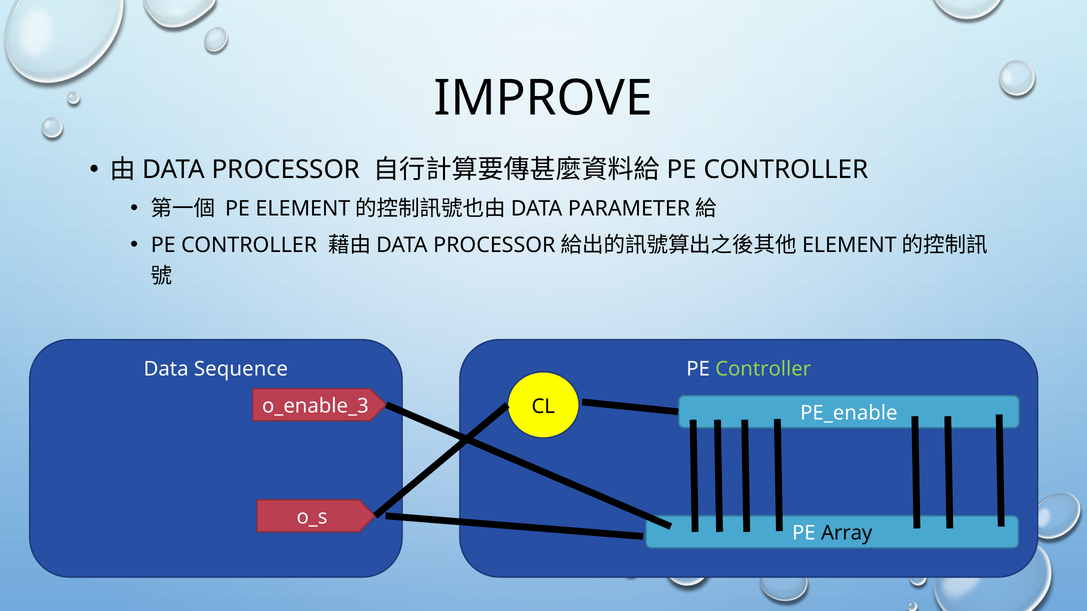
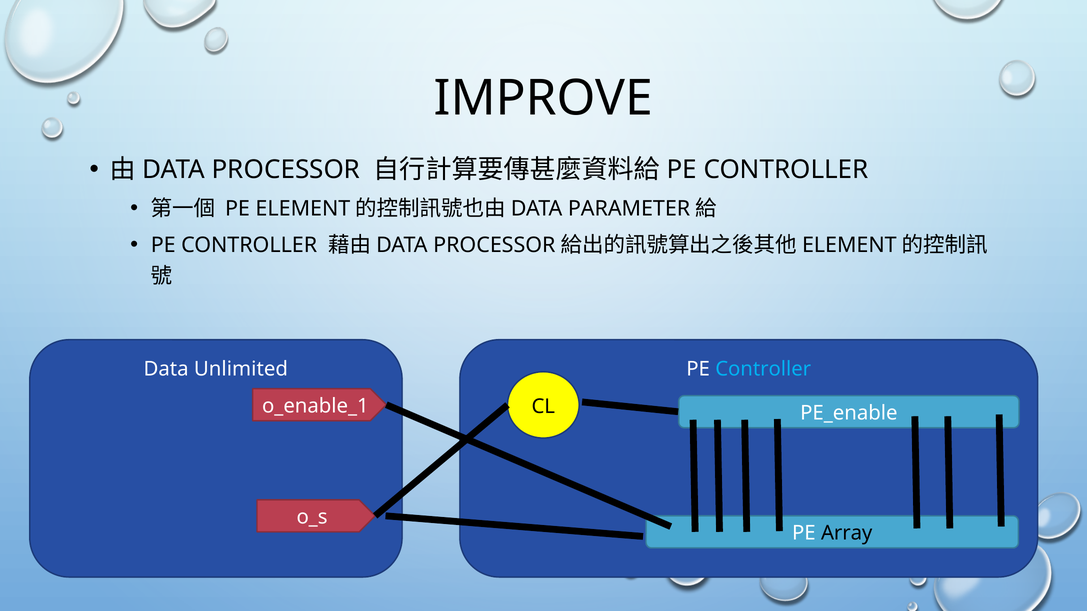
Sequence: Sequence -> Unlimited
Controller at (763, 369) colour: light green -> light blue
o_enable_3: o_enable_3 -> o_enable_1
